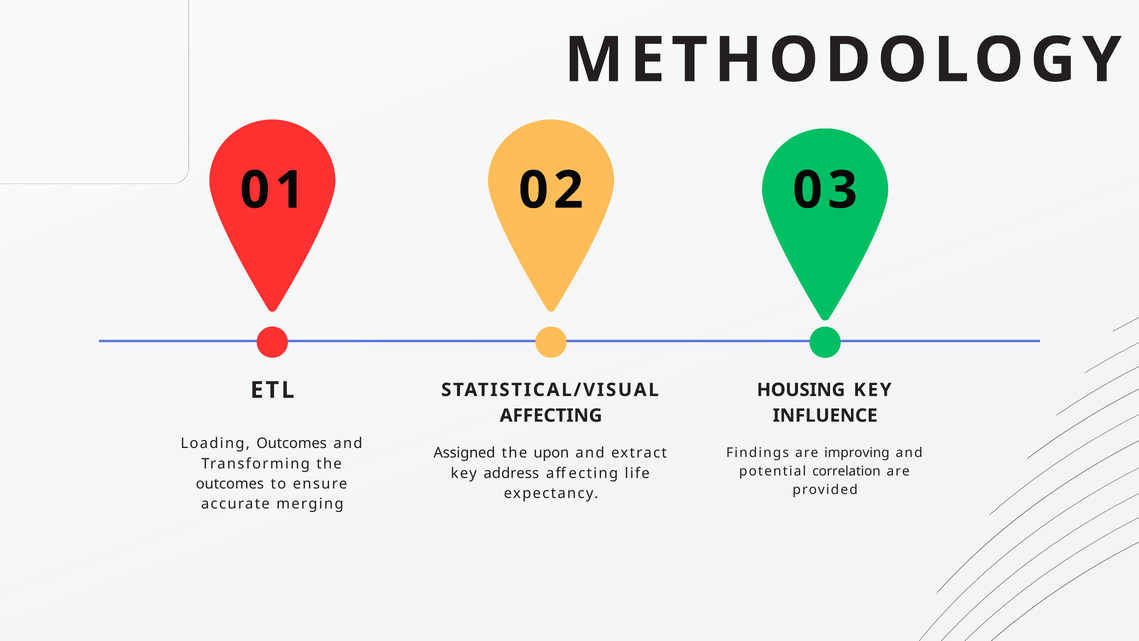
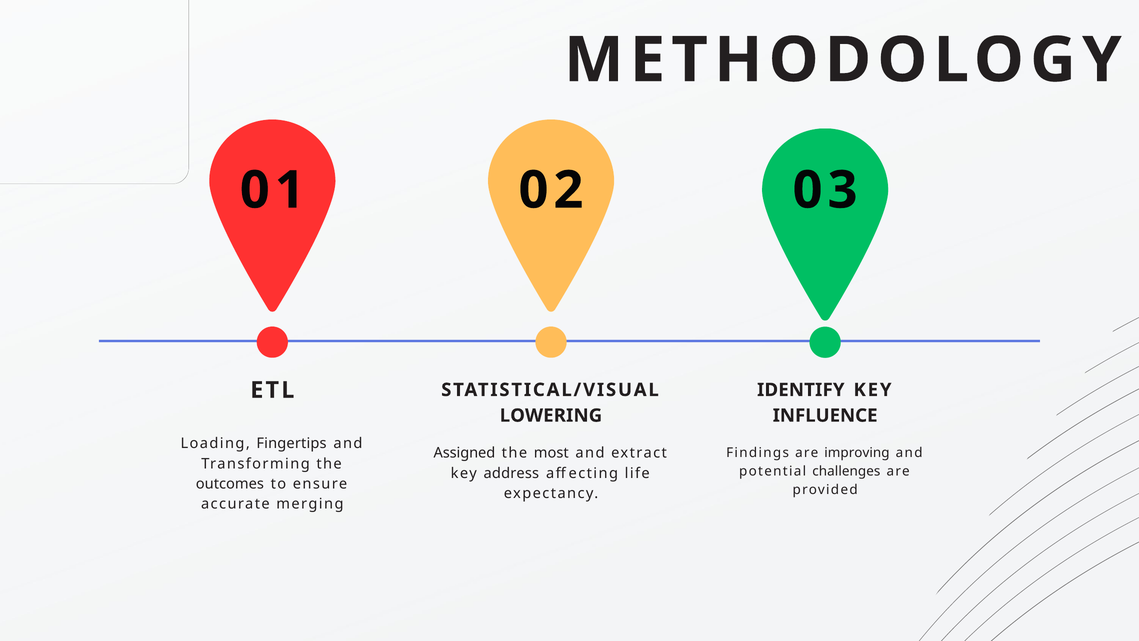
HOUSING: HOUSING -> IDENTIFY
AFFECTING at (551, 415): AFFECTING -> LOWERING
Loading Outcomes: Outcomes -> Fingertips
upon: upon -> most
correlation: correlation -> challenges
